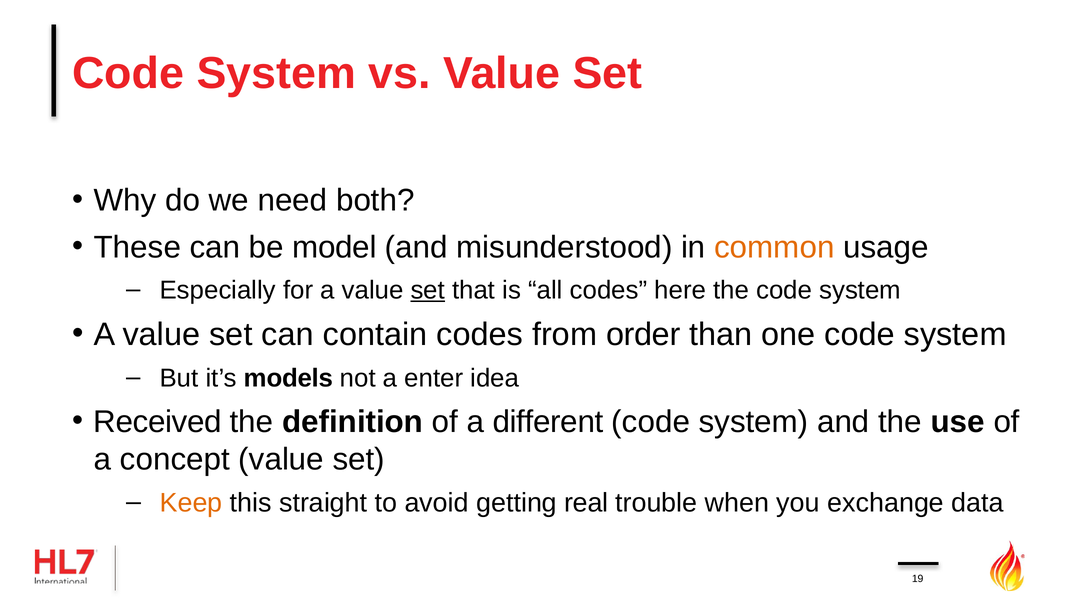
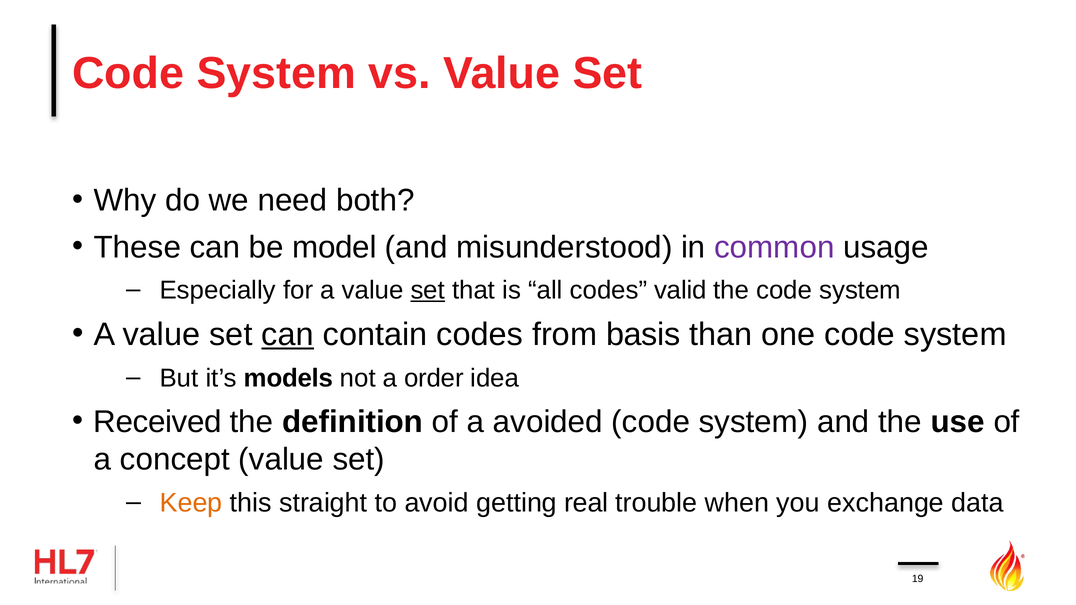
common colour: orange -> purple
here: here -> valid
can at (288, 335) underline: none -> present
order: order -> basis
enter: enter -> order
different: different -> avoided
